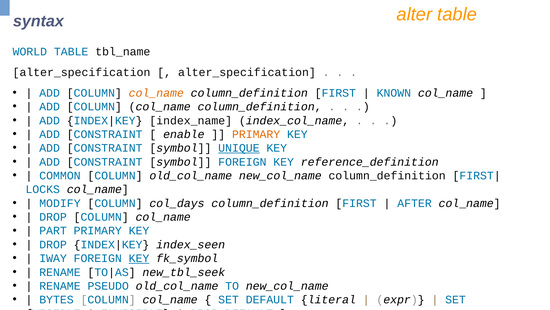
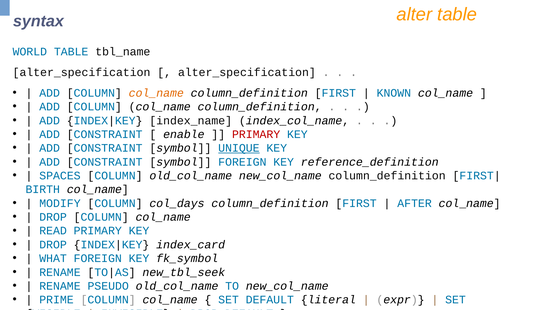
PRIMARY at (256, 134) colour: orange -> red
COMMON: COMMON -> SPACES
LOCKS: LOCKS -> BIRTH
PART: PART -> READ
index_seen: index_seen -> index_card
IWAY: IWAY -> WHAT
KEY at (139, 258) underline: present -> none
BYTES: BYTES -> PRIME
